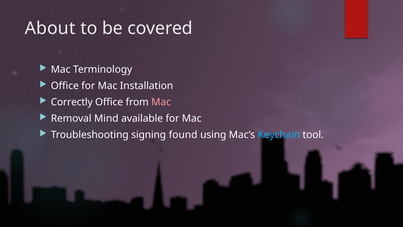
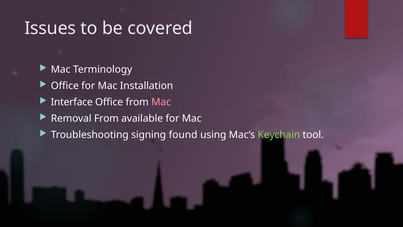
About: About -> Issues
Correctly: Correctly -> Interface
Removal Mind: Mind -> From
Keychain colour: light blue -> light green
